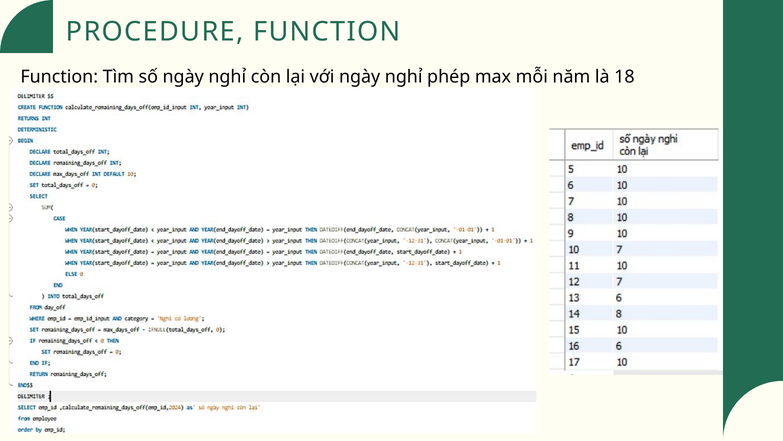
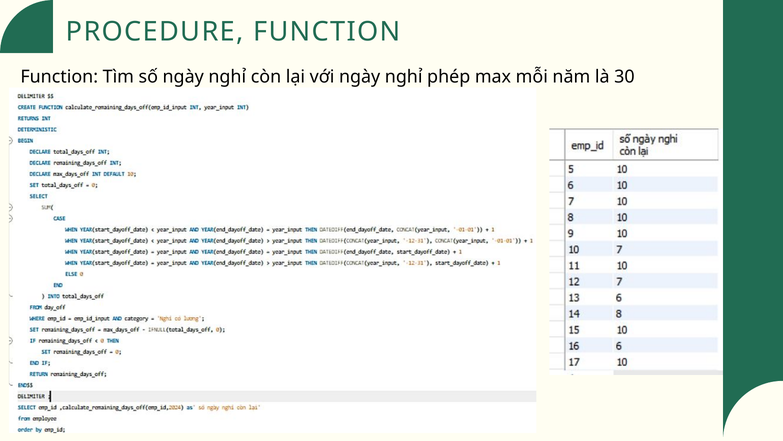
18: 18 -> 30
